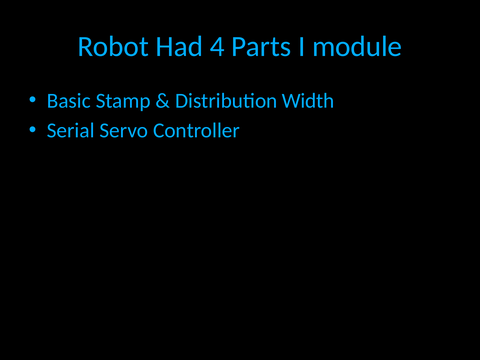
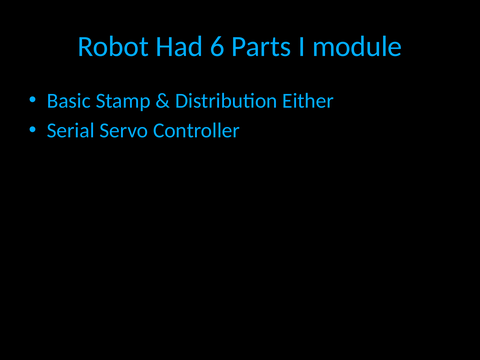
4: 4 -> 6
Width: Width -> Either
